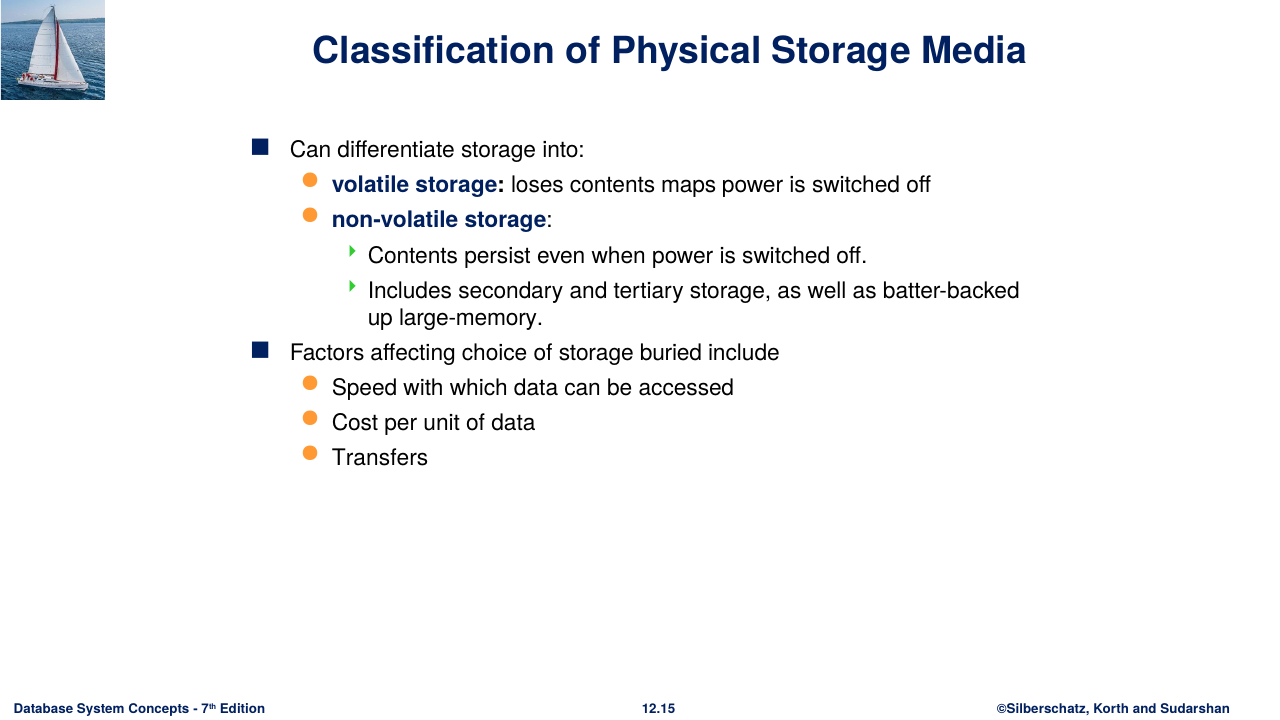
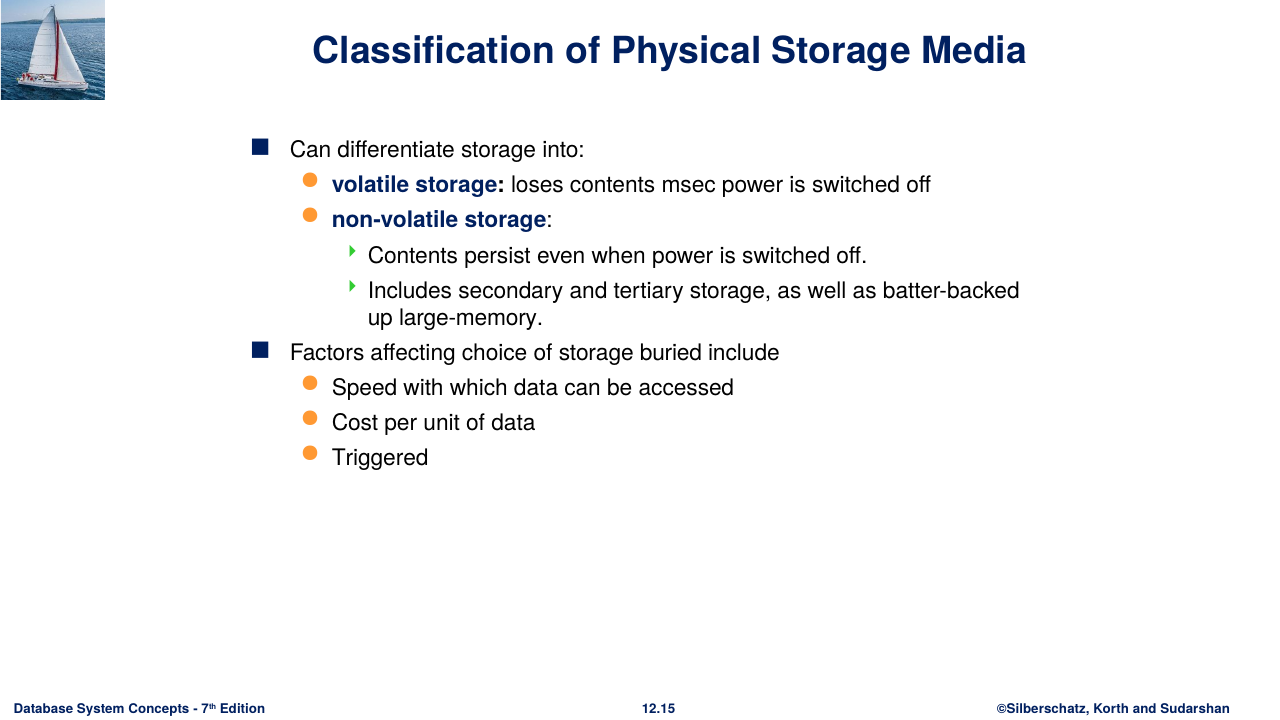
maps: maps -> msec
Transfers: Transfers -> Triggered
